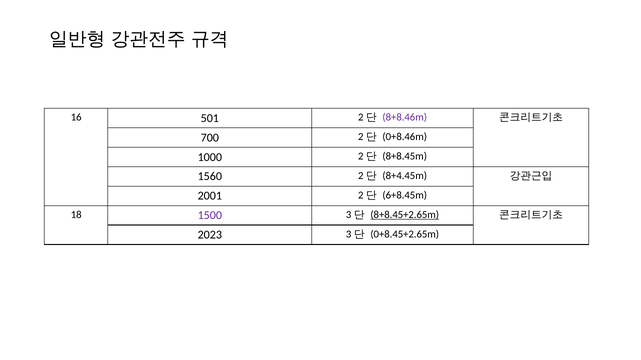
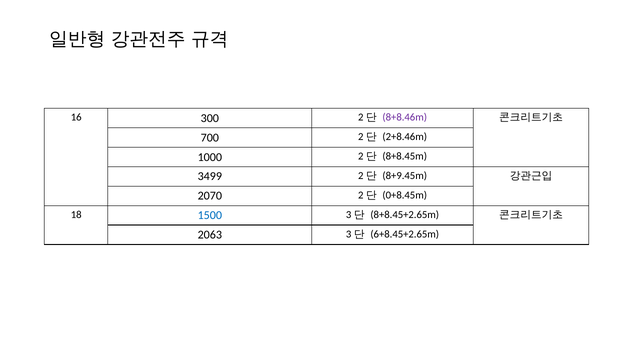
501: 501 -> 300
0+8.46m: 0+8.46m -> 2+8.46m
1560: 1560 -> 3499
8+4.45m: 8+4.45m -> 8+9.45m
2001: 2001 -> 2070
6+8.45m: 6+8.45m -> 0+8.45m
1500 colour: purple -> blue
8+8.45+2.65m underline: present -> none
2023: 2023 -> 2063
0+8.45+2.65m: 0+8.45+2.65m -> 6+8.45+2.65m
